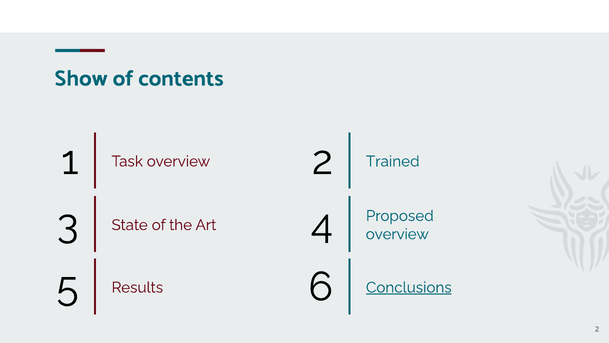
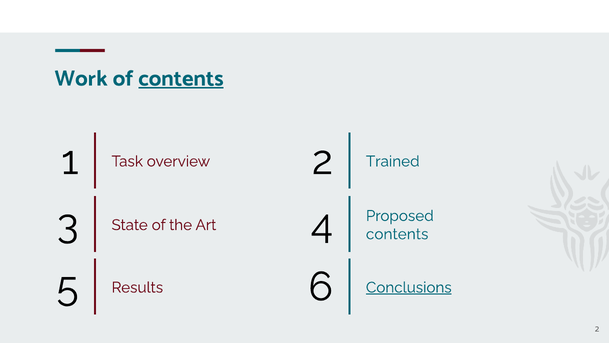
Show: Show -> Work
contents at (181, 78) underline: none -> present
overview at (397, 234): overview -> contents
